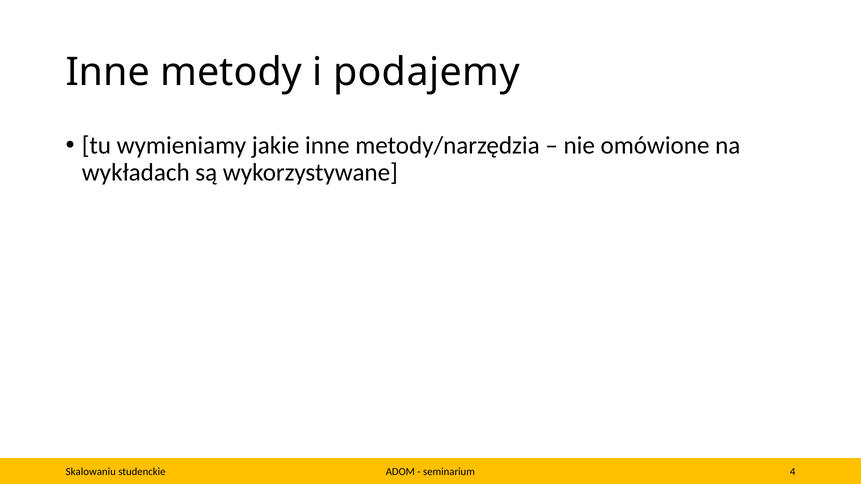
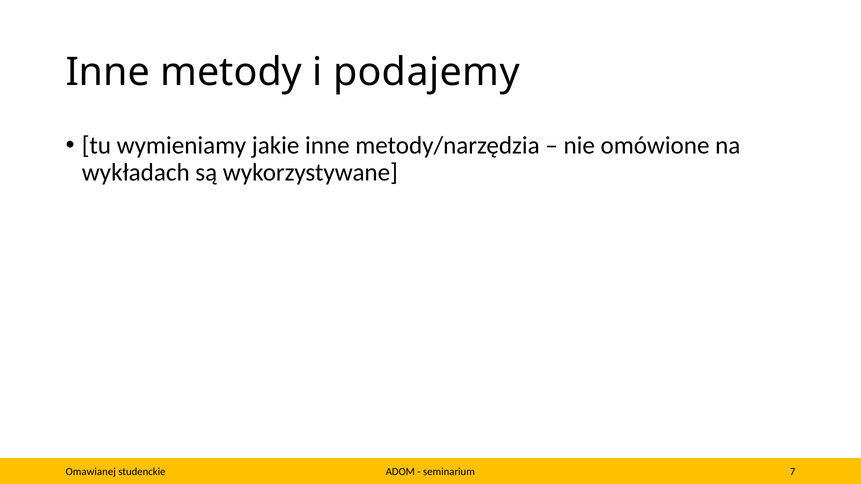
4: 4 -> 7
Skalowaniu: Skalowaniu -> Omawianej
